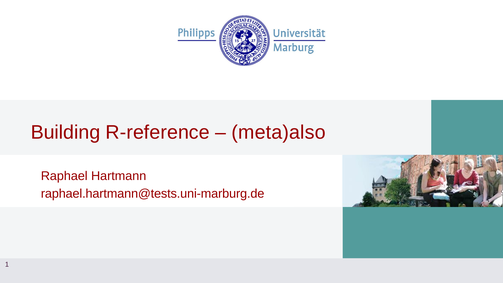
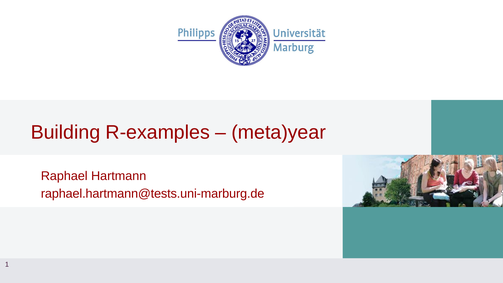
R-reference: R-reference -> R-examples
meta)also: meta)also -> meta)year
